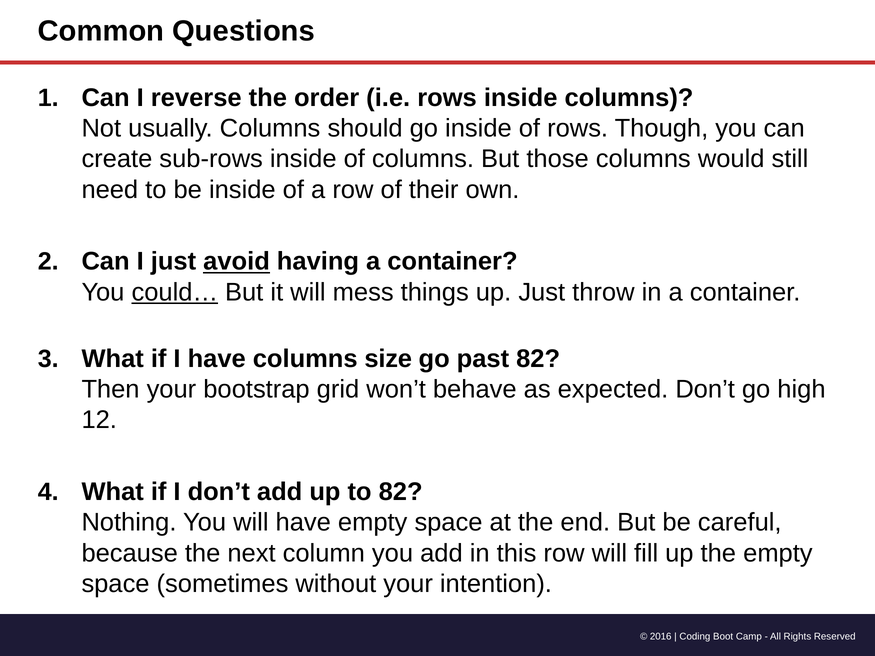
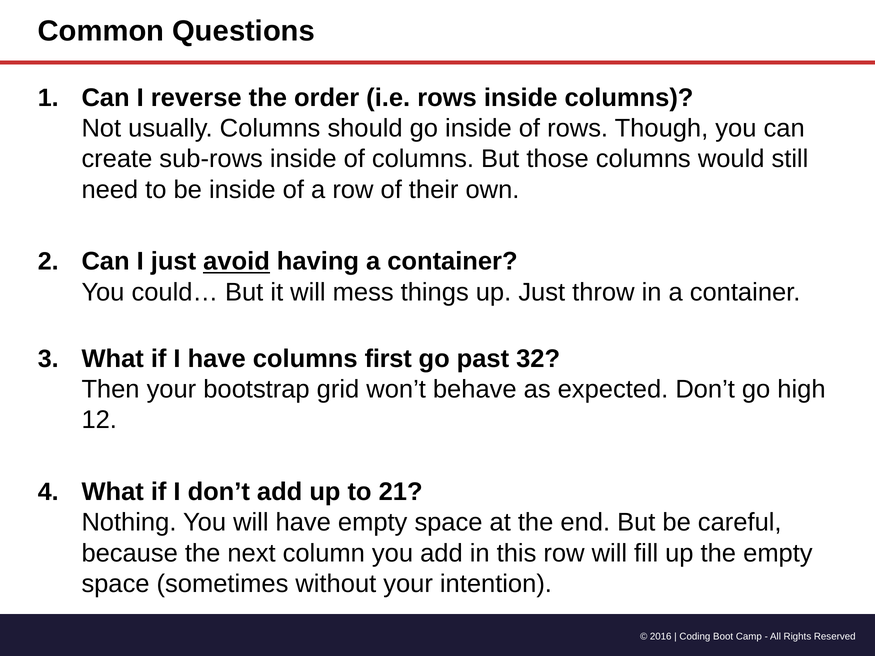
could… underline: present -> none
size: size -> first
past 82: 82 -> 32
to 82: 82 -> 21
